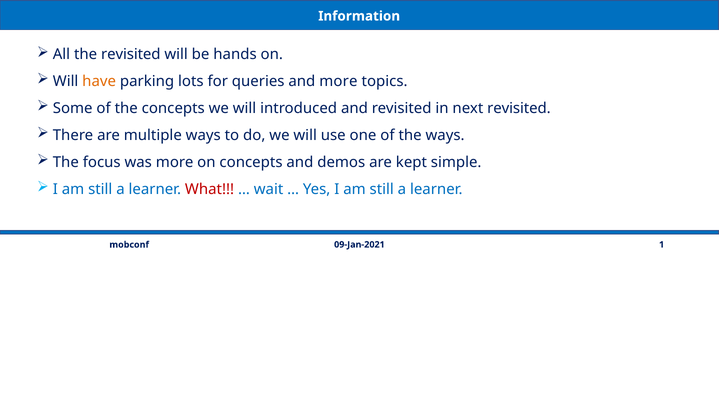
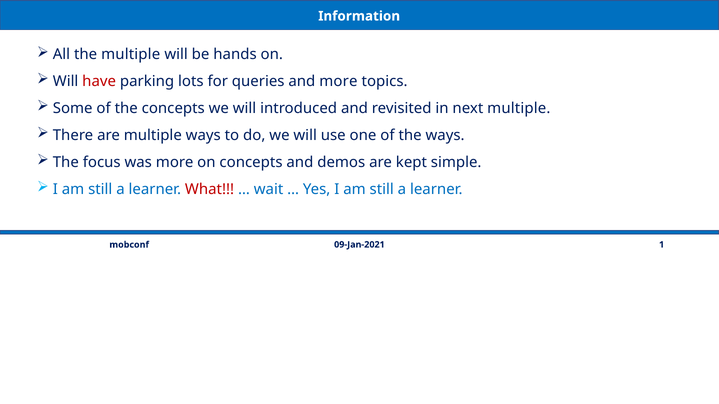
the revisited: revisited -> multiple
have colour: orange -> red
next revisited: revisited -> multiple
